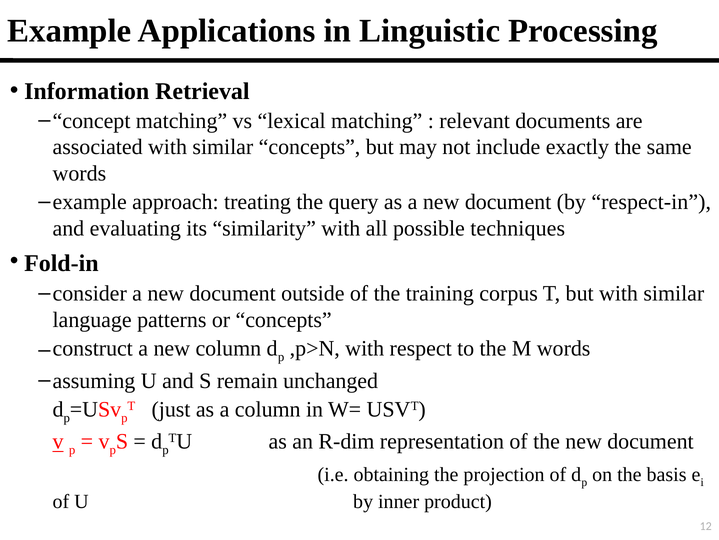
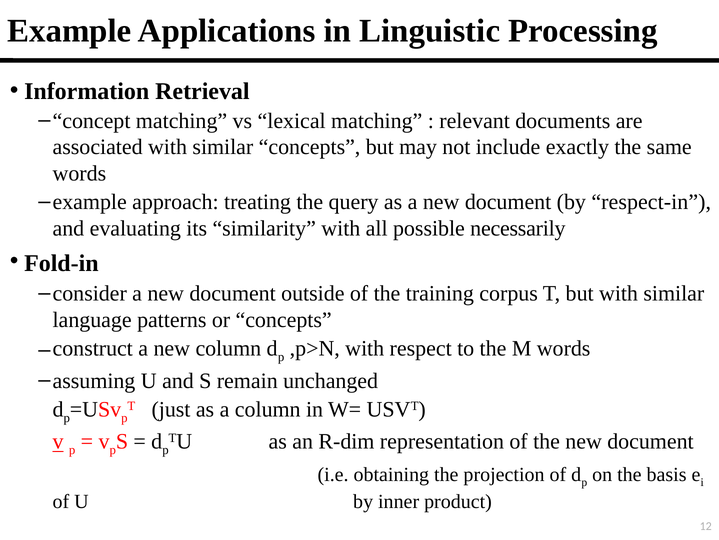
techniques: techniques -> necessarily
